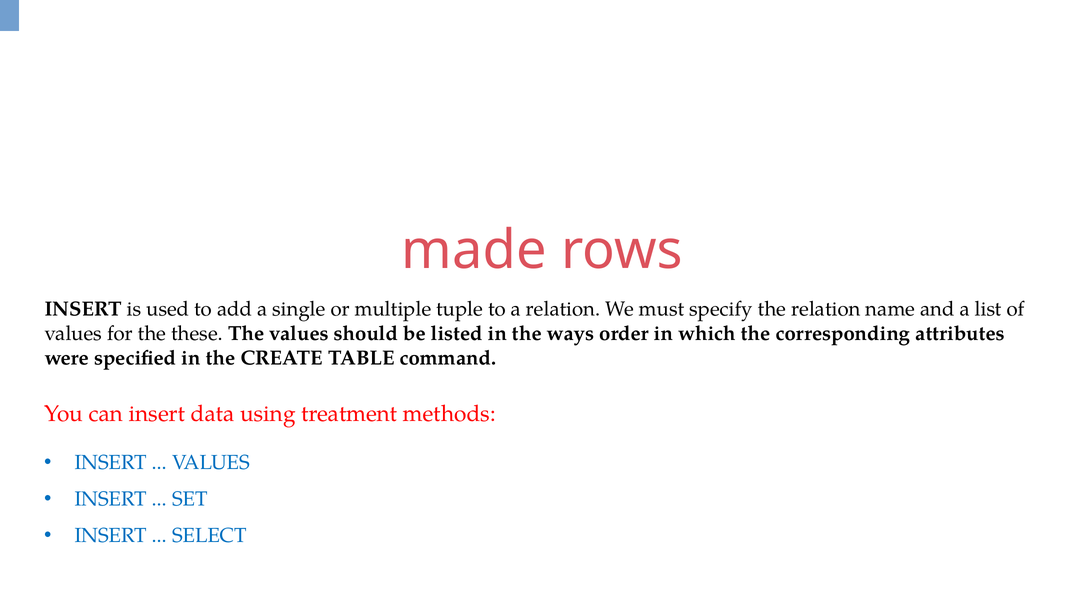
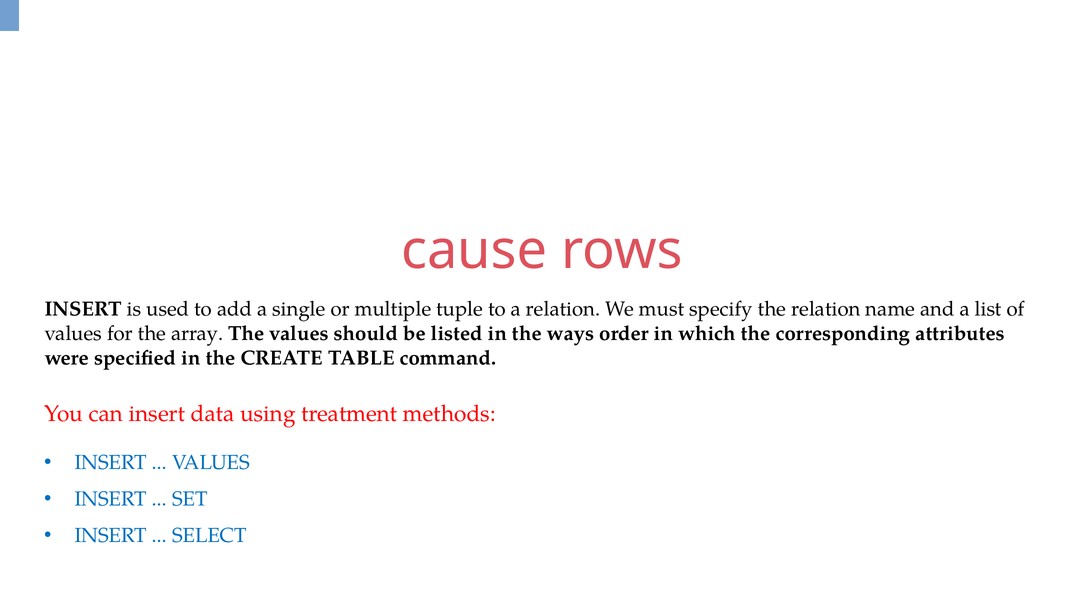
made: made -> cause
these: these -> array
